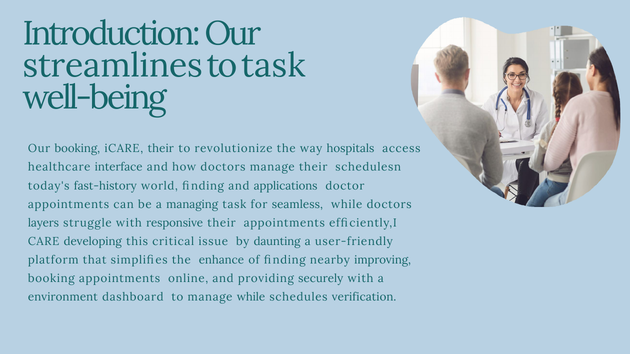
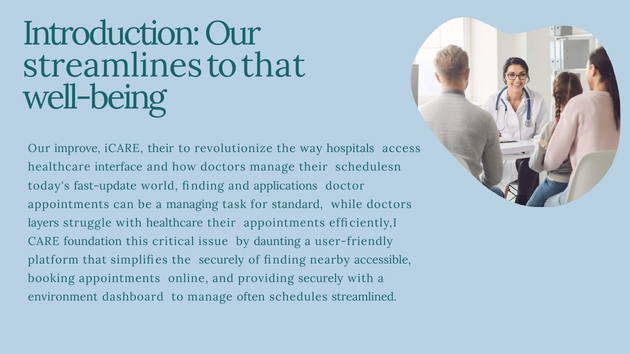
to task: task -> that
Our booking: booking -> improve
fast-history: fast-history -> fast-update
seamless: seamless -> standard
with responsive: responsive -> healthcare
developing: developing -> foundation
the enhance: enhance -> securely
improving: improving -> accessible
manage while: while -> often
verification: verification -> streamlined
